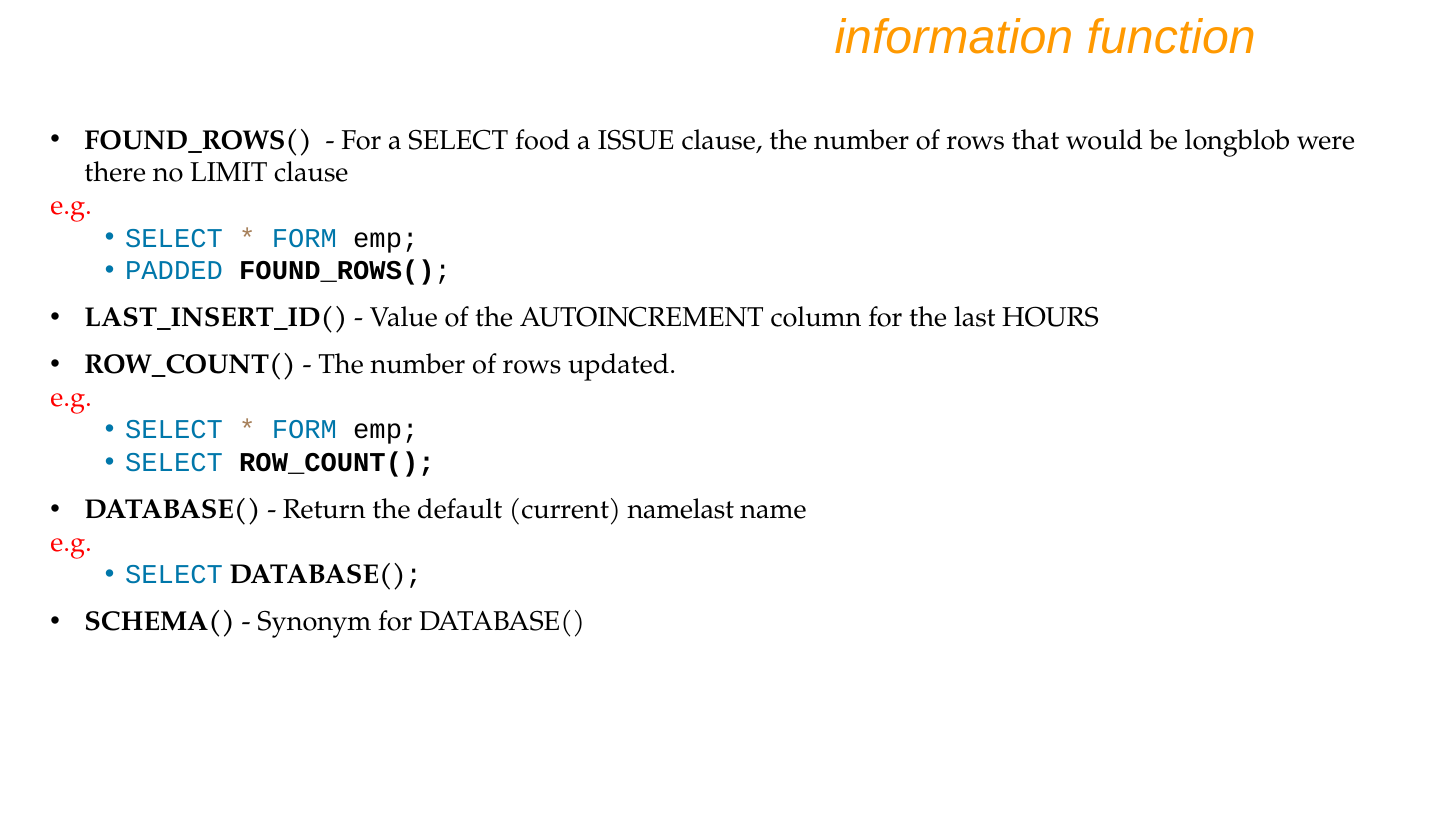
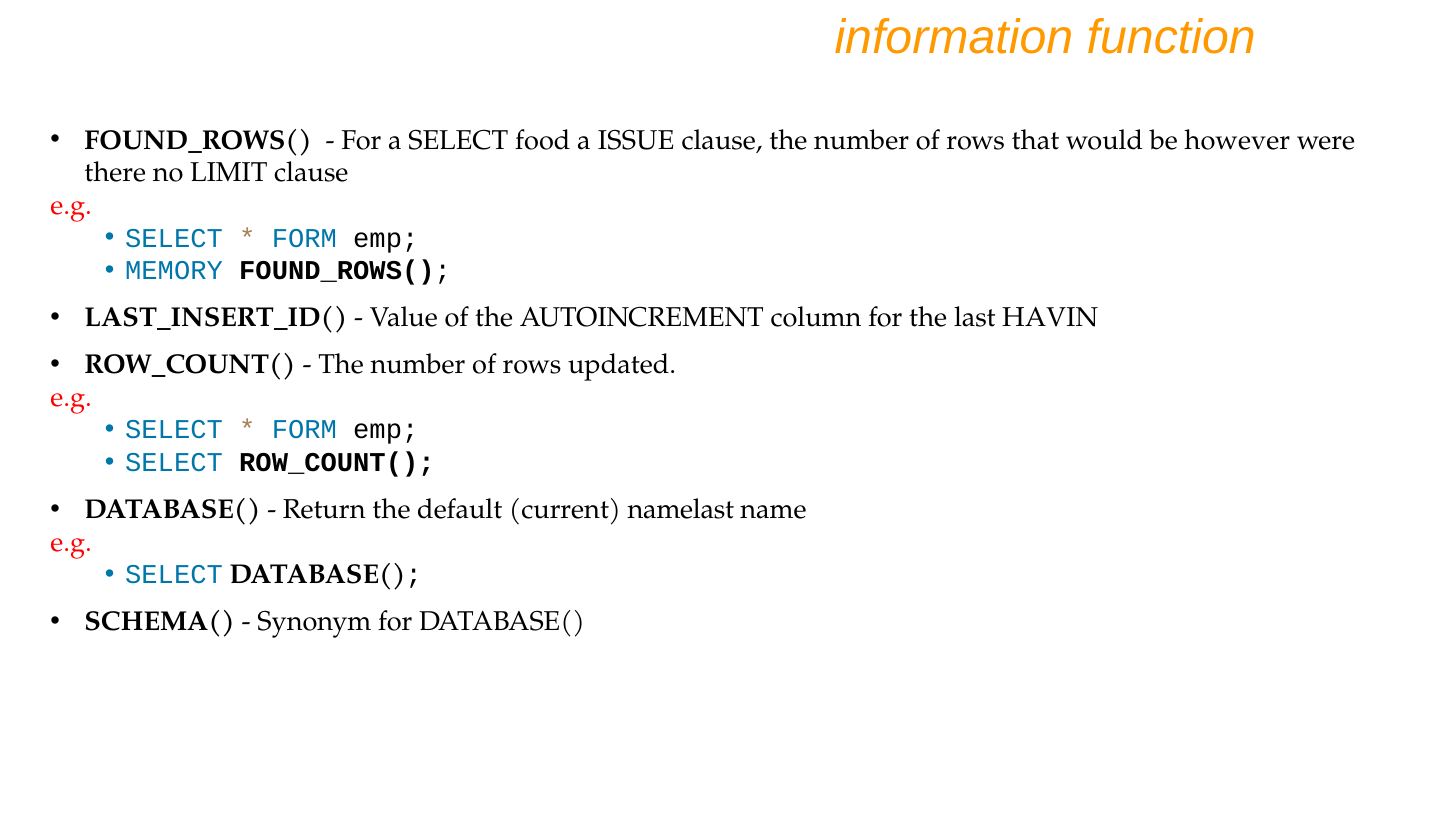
longblob: longblob -> however
PADDED: PADDED -> MEMORY
HOURS: HOURS -> HAVIN
